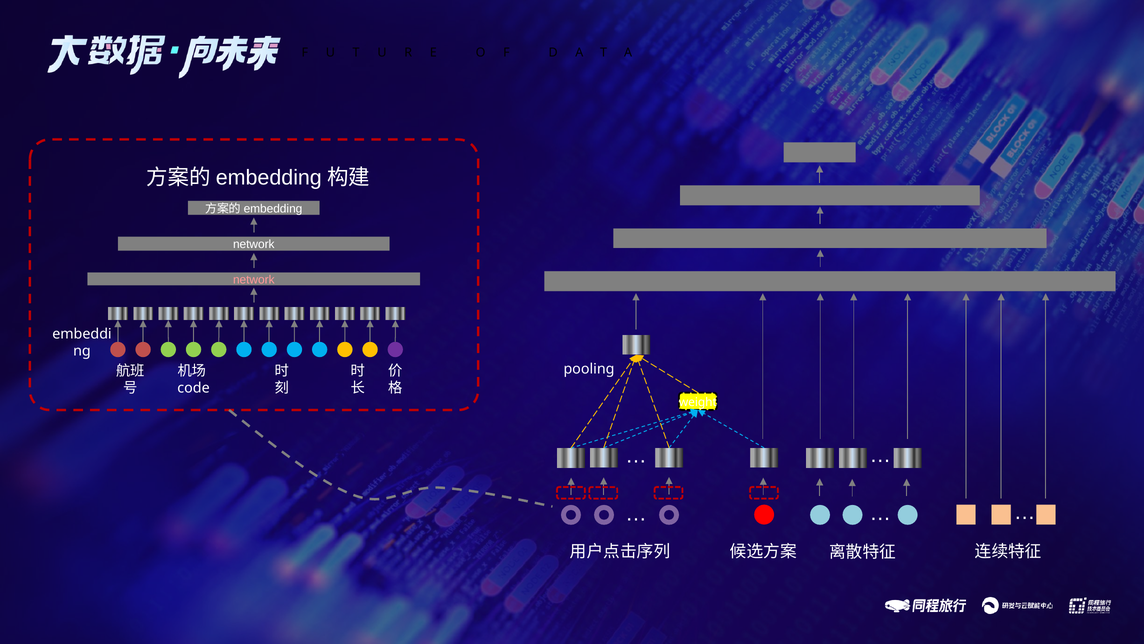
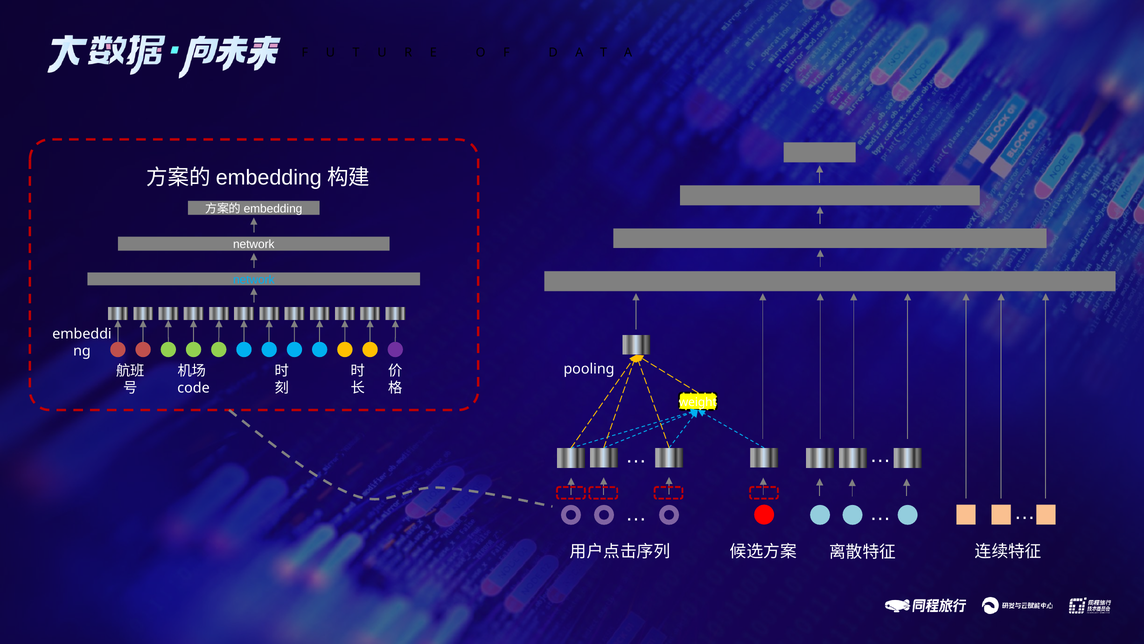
network at (254, 280) colour: pink -> light blue
